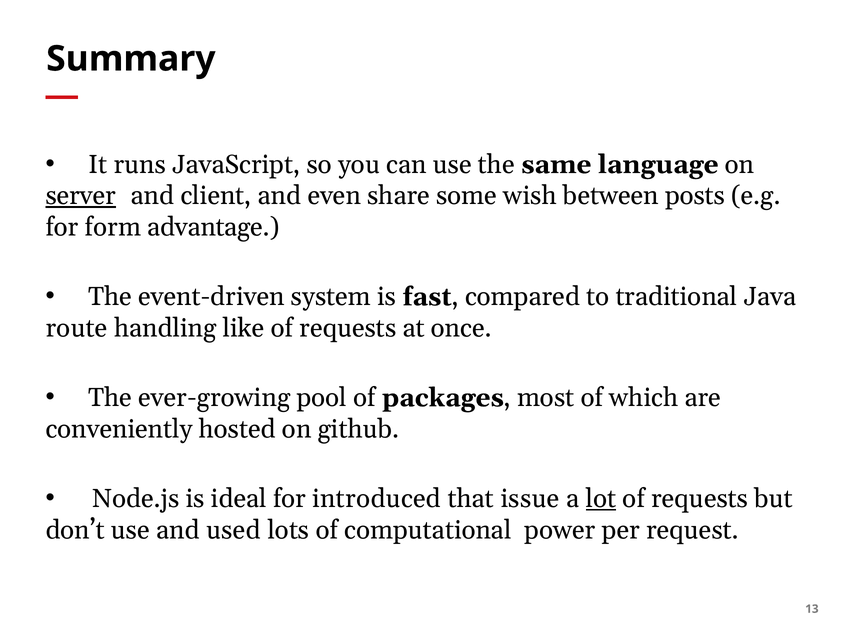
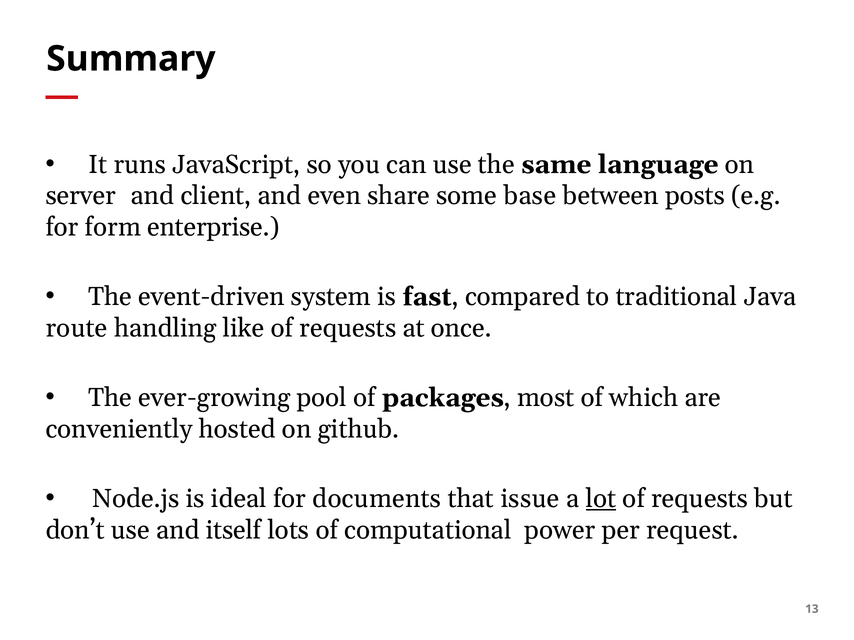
server underline: present -> none
wish: wish -> base
advantage: advantage -> enterprise
introduced: introduced -> documents
used: used -> itself
